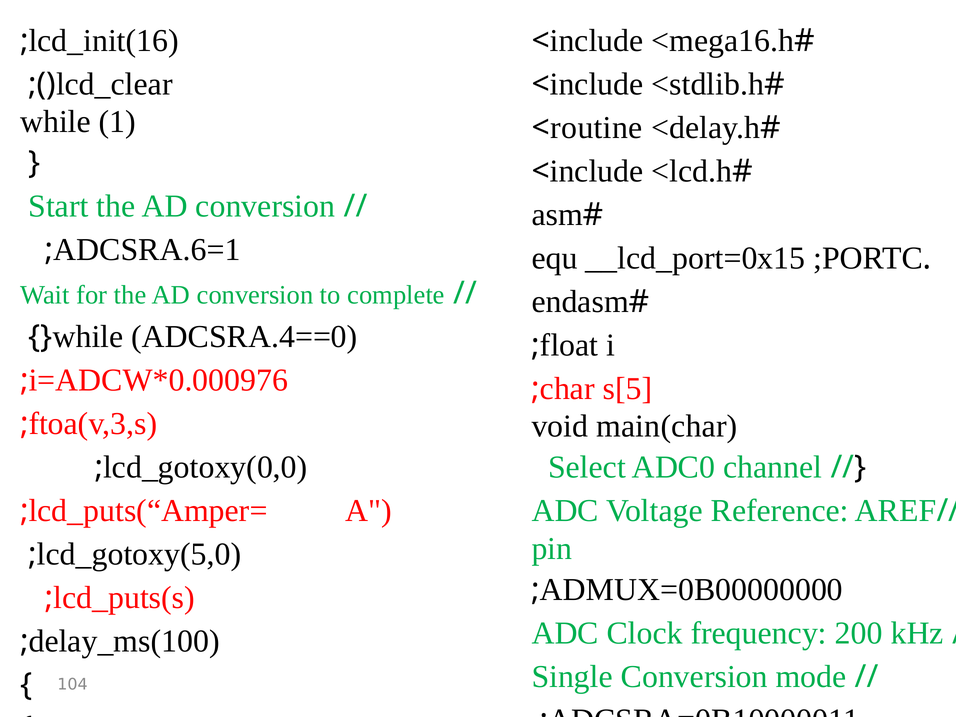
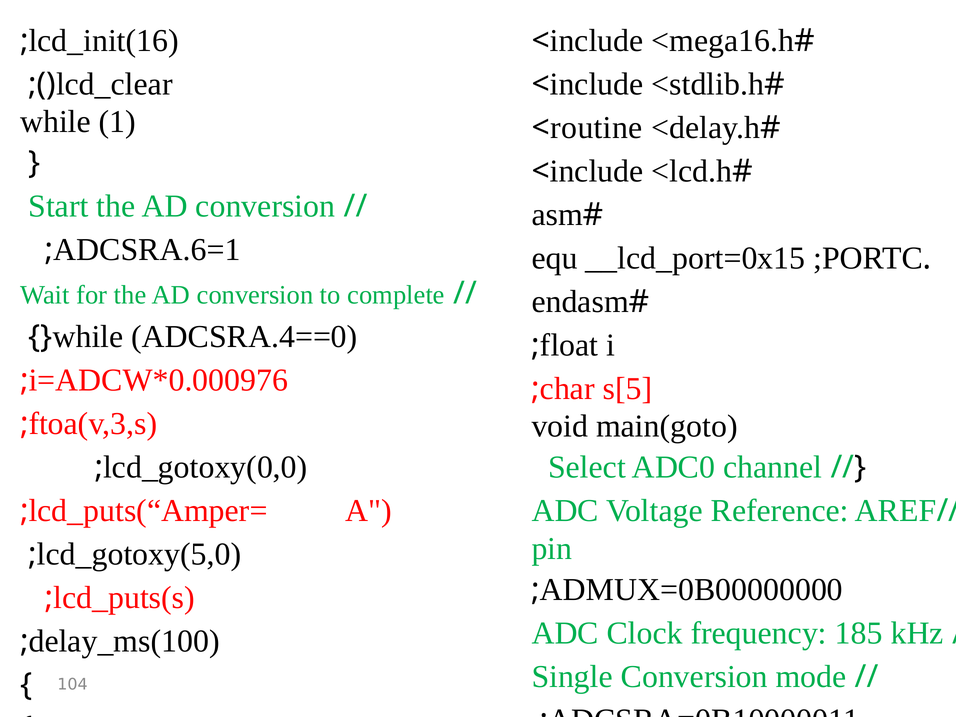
main(char: main(char -> main(goto
200: 200 -> 185
